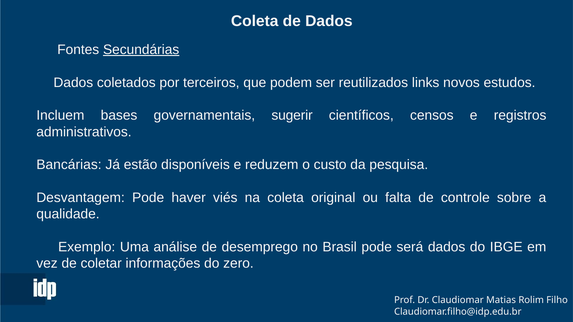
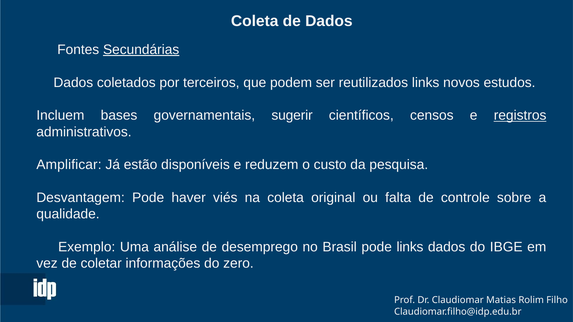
registros underline: none -> present
Bancárias: Bancárias -> Amplificar
pode será: será -> links
